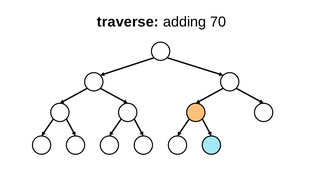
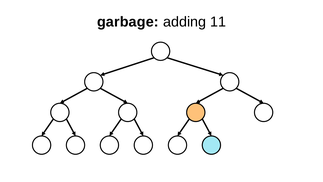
traverse: traverse -> garbage
70: 70 -> 11
